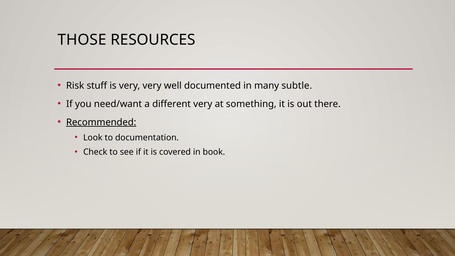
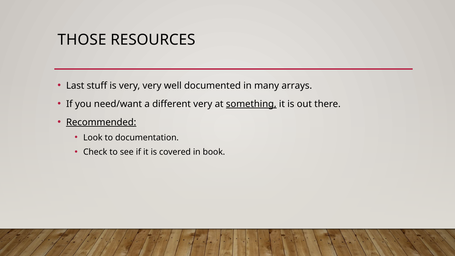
Risk: Risk -> Last
subtle: subtle -> arrays
something underline: none -> present
